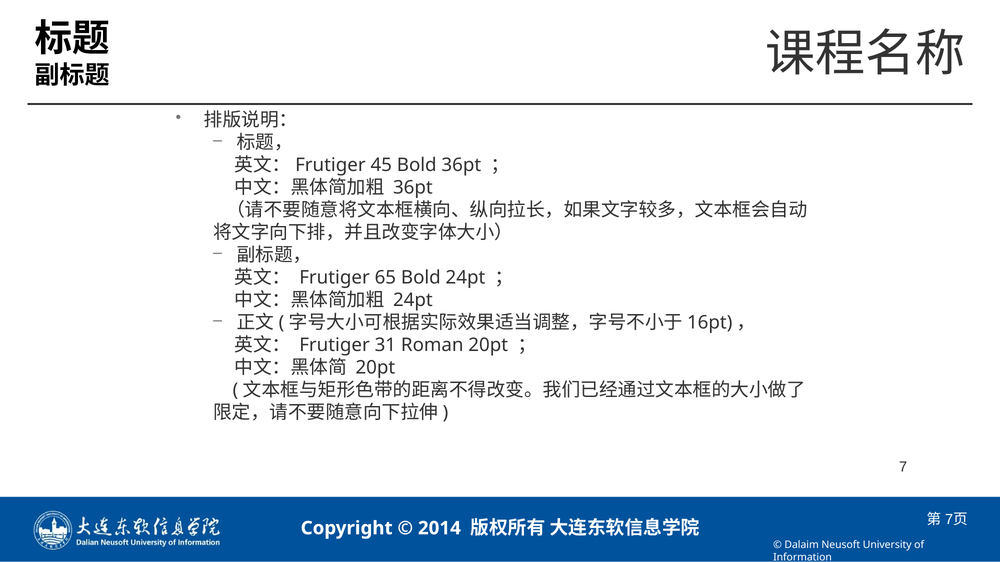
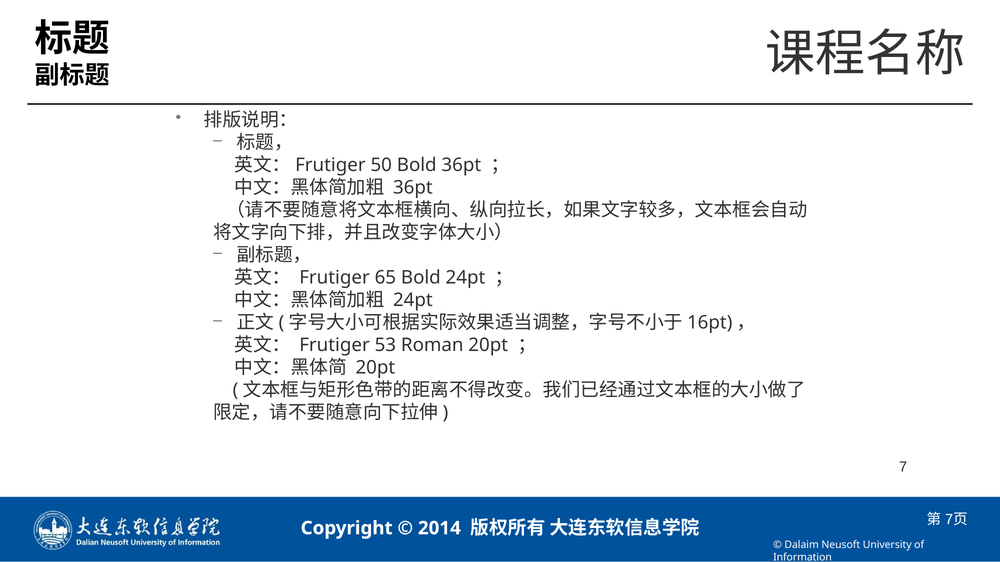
45: 45 -> 50
31: 31 -> 53
